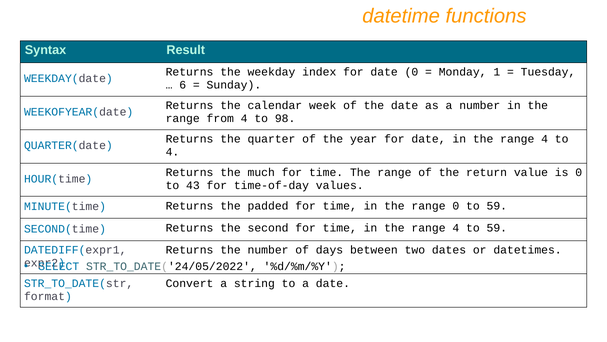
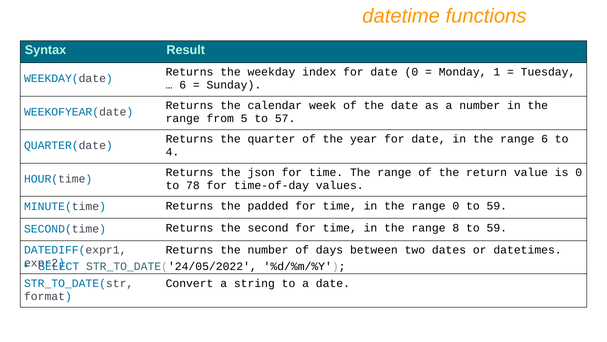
from 4: 4 -> 5
98: 98 -> 57
4 at (545, 139): 4 -> 6
much: much -> json
43: 43 -> 78
4 at (456, 228): 4 -> 8
